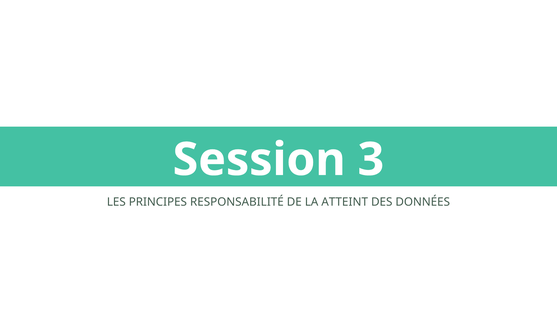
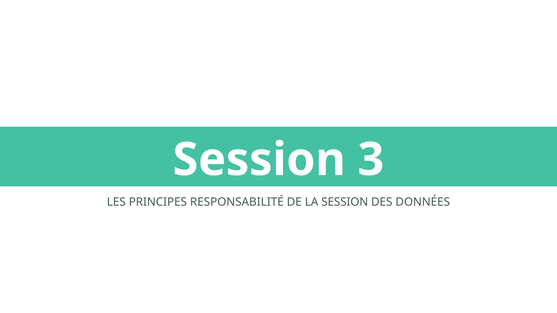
LA ATTEINT: ATTEINT -> SESSION
